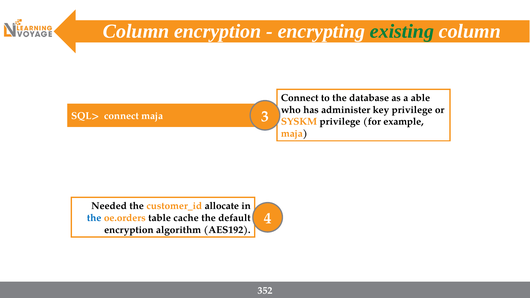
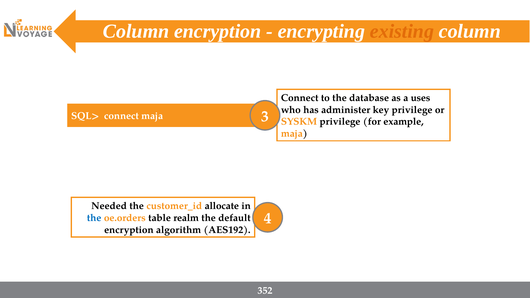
existing colour: green -> orange
able: able -> uses
cache: cache -> realm
